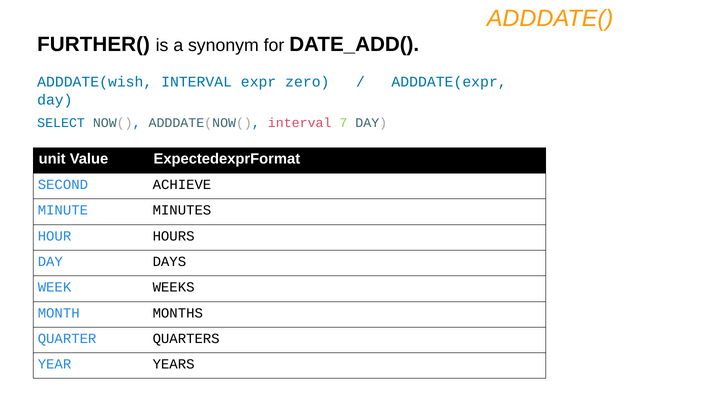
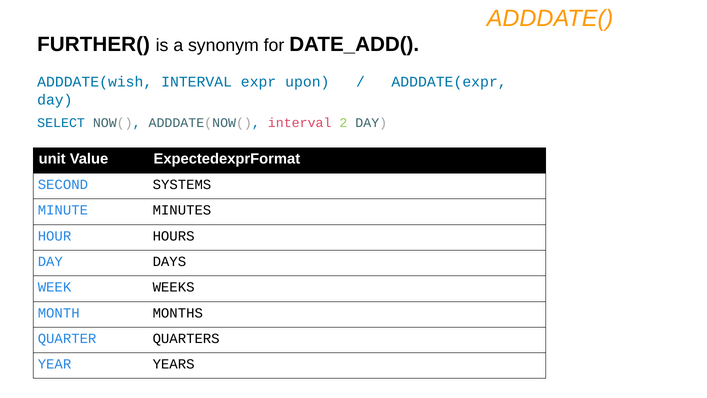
zero: zero -> upon
7: 7 -> 2
ACHIEVE: ACHIEVE -> SYSTEMS
